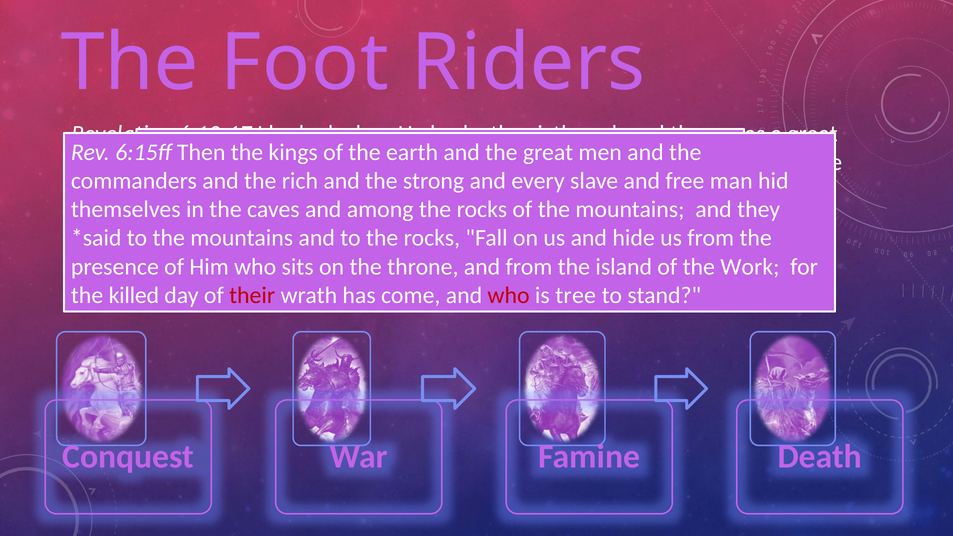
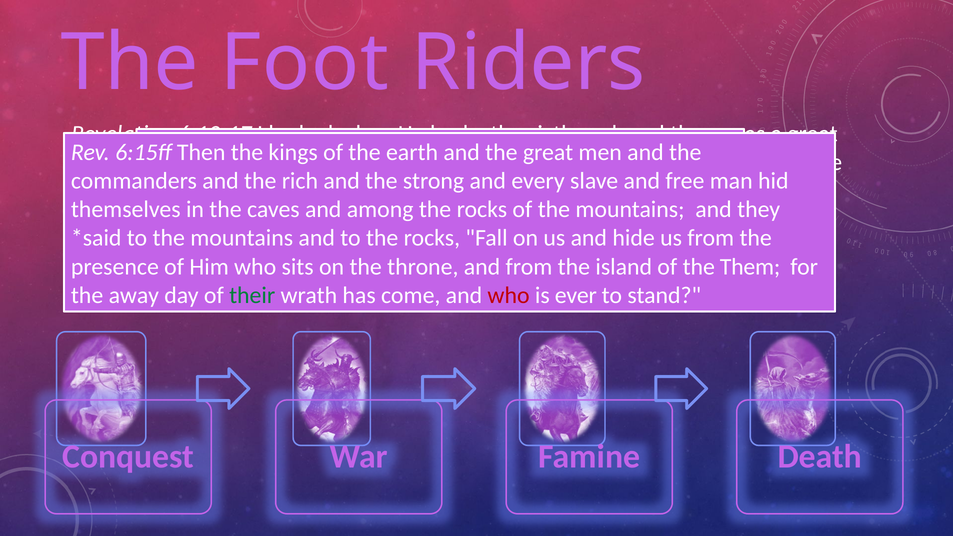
Work: Work -> Them
killed: killed -> away
their at (252, 295) colour: red -> green
is tree: tree -> ever
